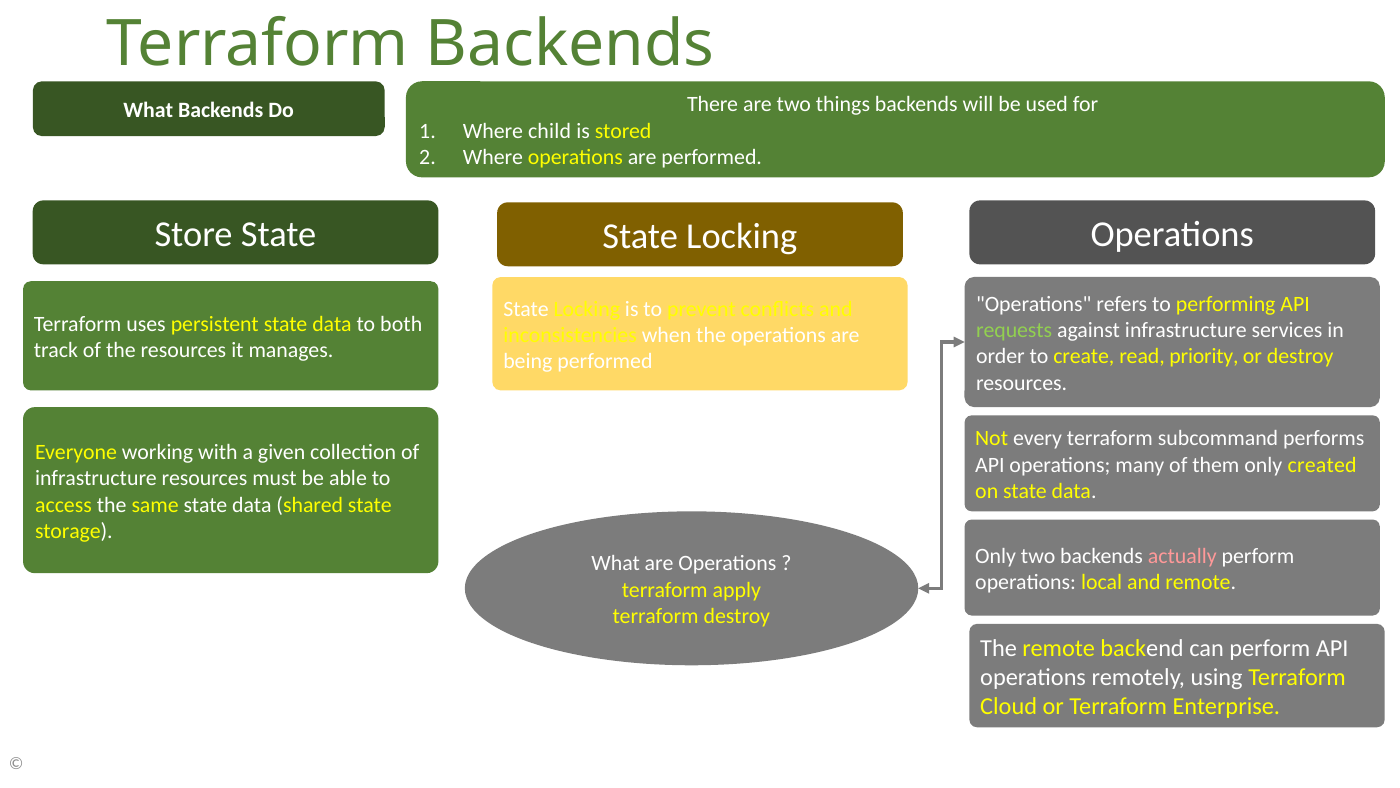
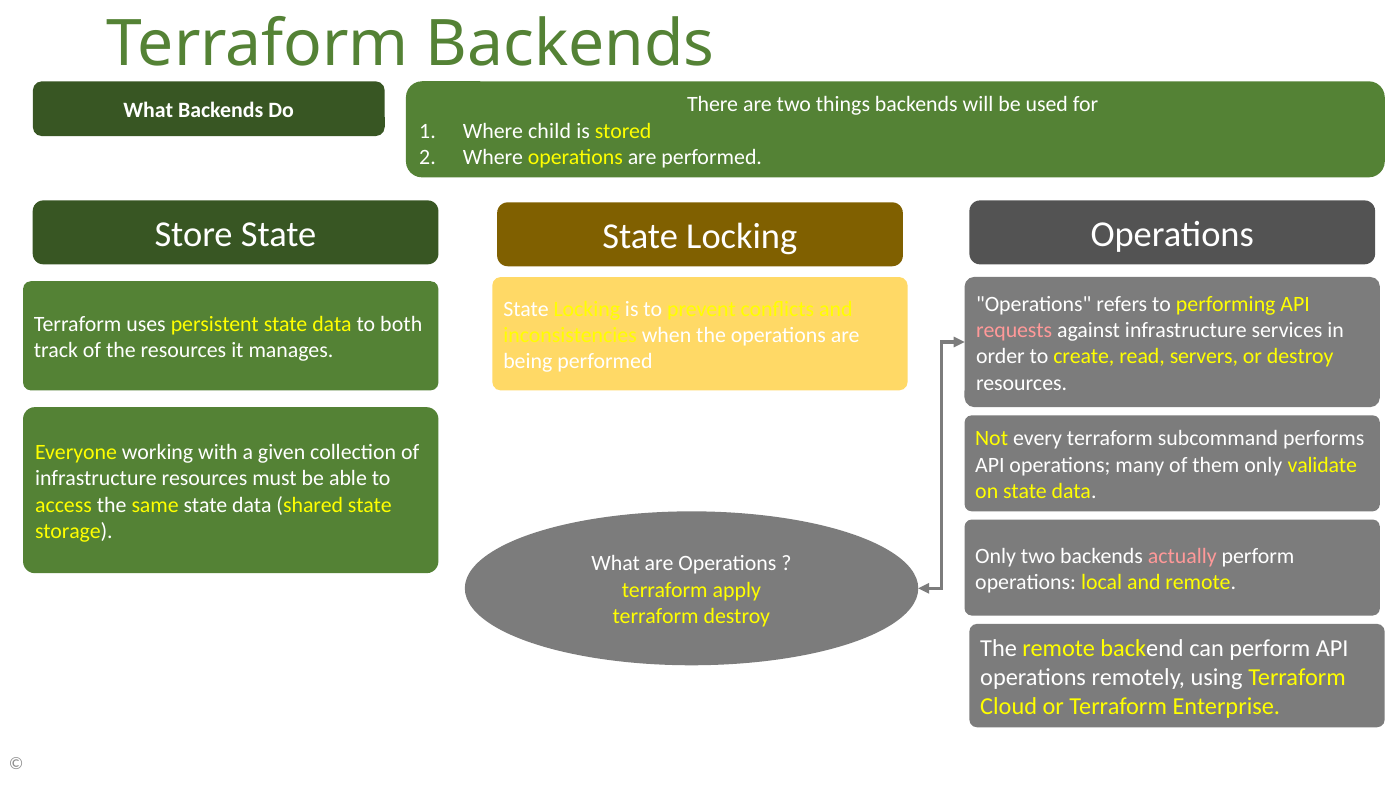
requests colour: light green -> pink
priority: priority -> servers
created: created -> validate
